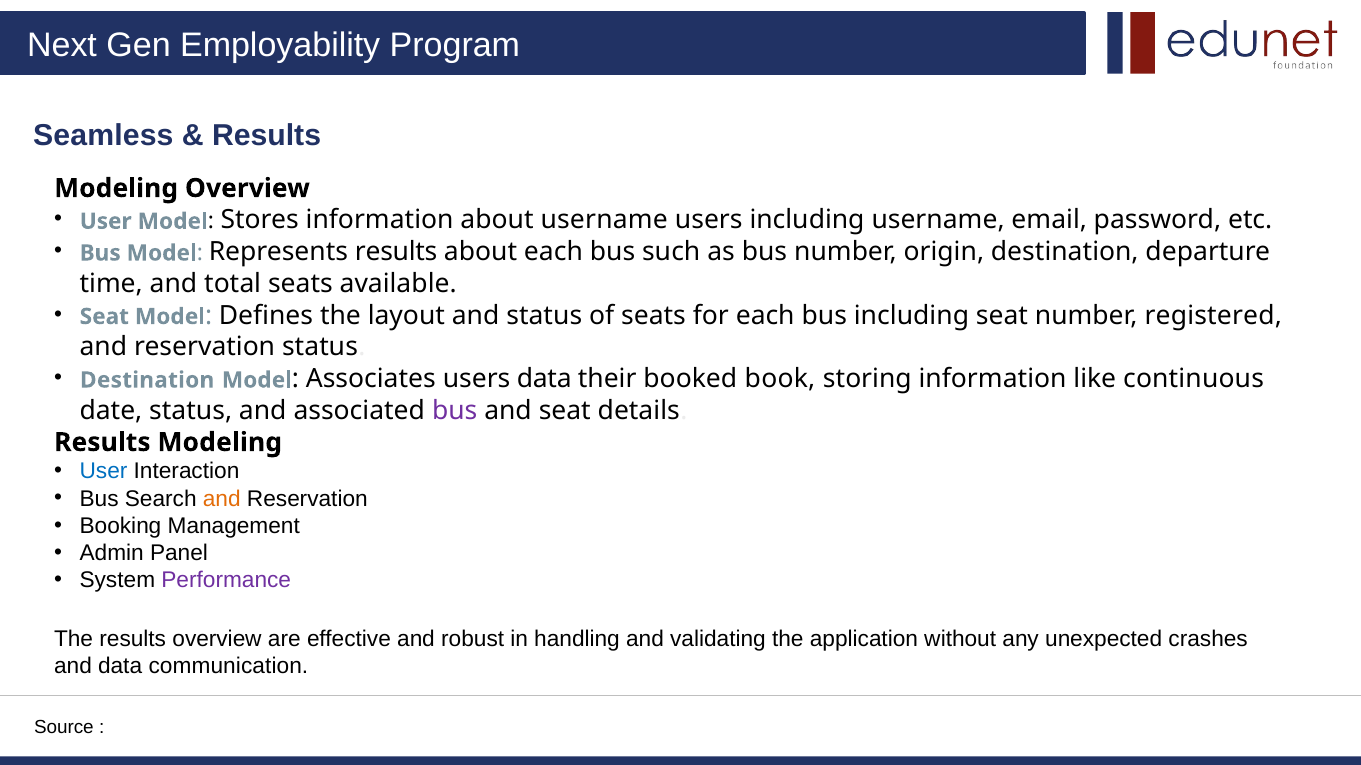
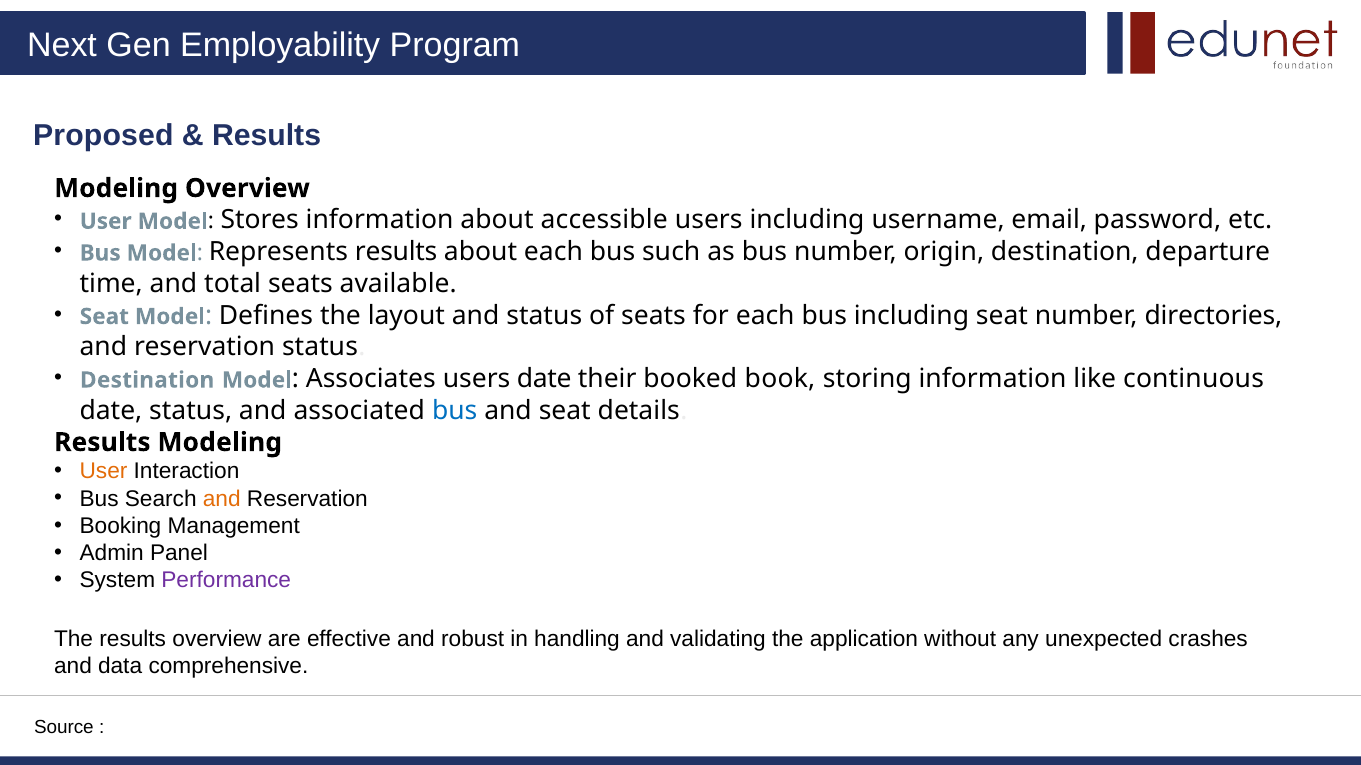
Seamless: Seamless -> Proposed
about username: username -> accessible
registered: registered -> directories
users data: data -> date
bus at (455, 411) colour: purple -> blue
User at (104, 472) colour: blue -> orange
communication: communication -> comprehensive
